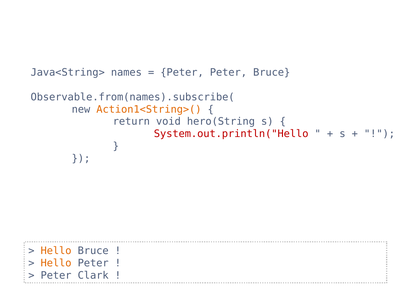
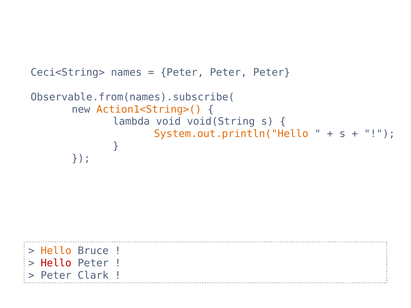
Java<String>: Java<String> -> Ceci<String>
Bruce at (272, 72): Bruce -> Peter
return: return -> lambda
hero(String: hero(String -> void(String
System.out.println("Hello colour: red -> orange
Hello at (56, 263) colour: orange -> red
